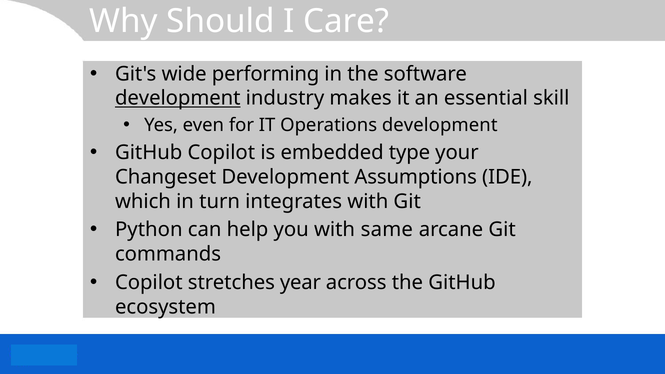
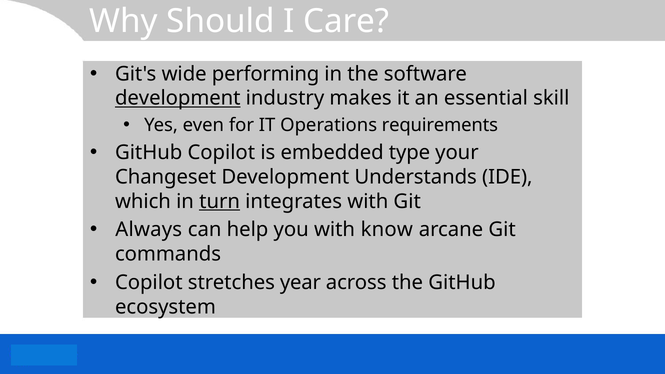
Operations development: development -> requirements
Assumptions: Assumptions -> Understands
turn underline: none -> present
Python: Python -> Always
same: same -> know
